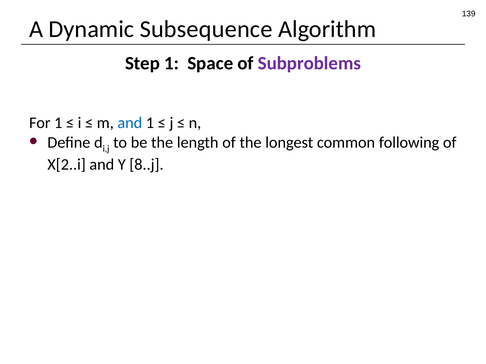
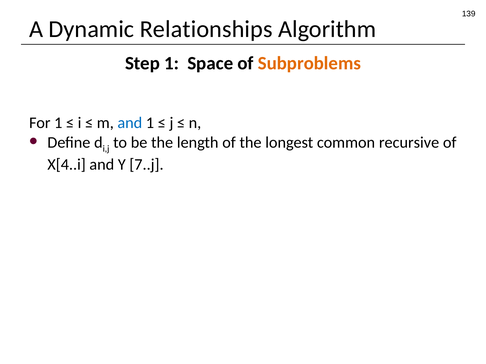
Subsequence: Subsequence -> Relationships
Subproblems colour: purple -> orange
following: following -> recursive
X[2..i: X[2..i -> X[4..i
8..j: 8..j -> 7..j
